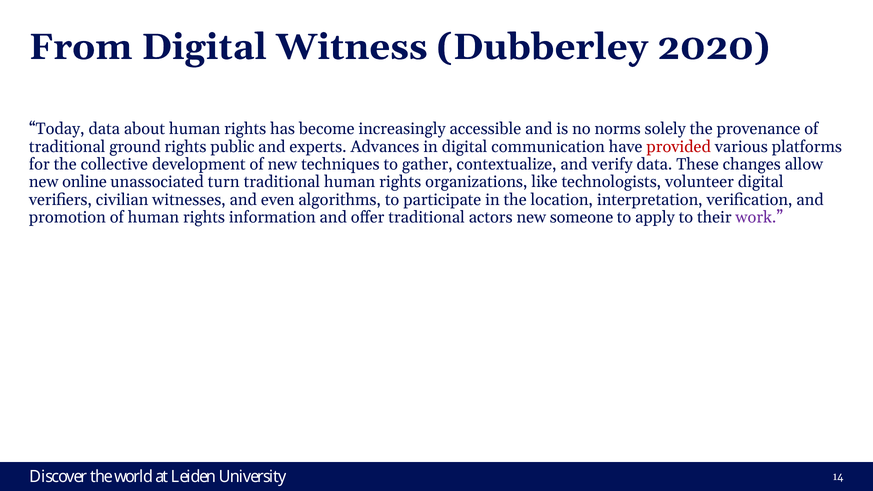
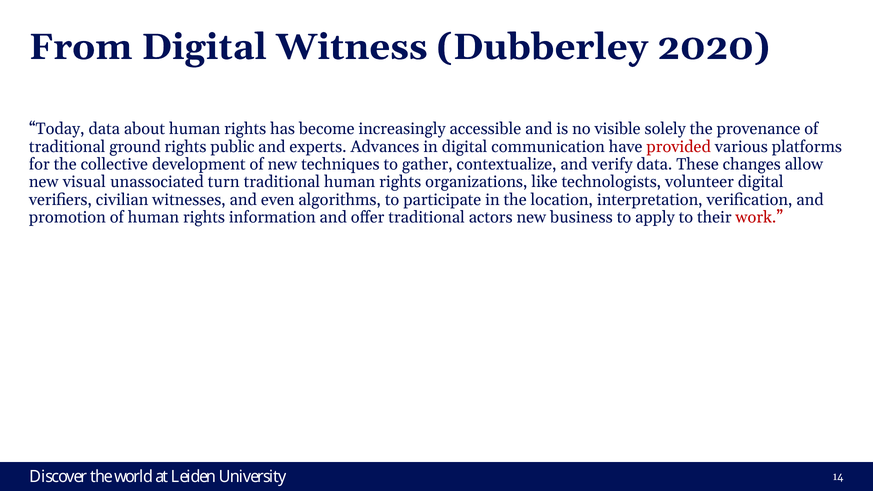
norms: norms -> visible
online: online -> visual
someone: someone -> business
work colour: purple -> red
